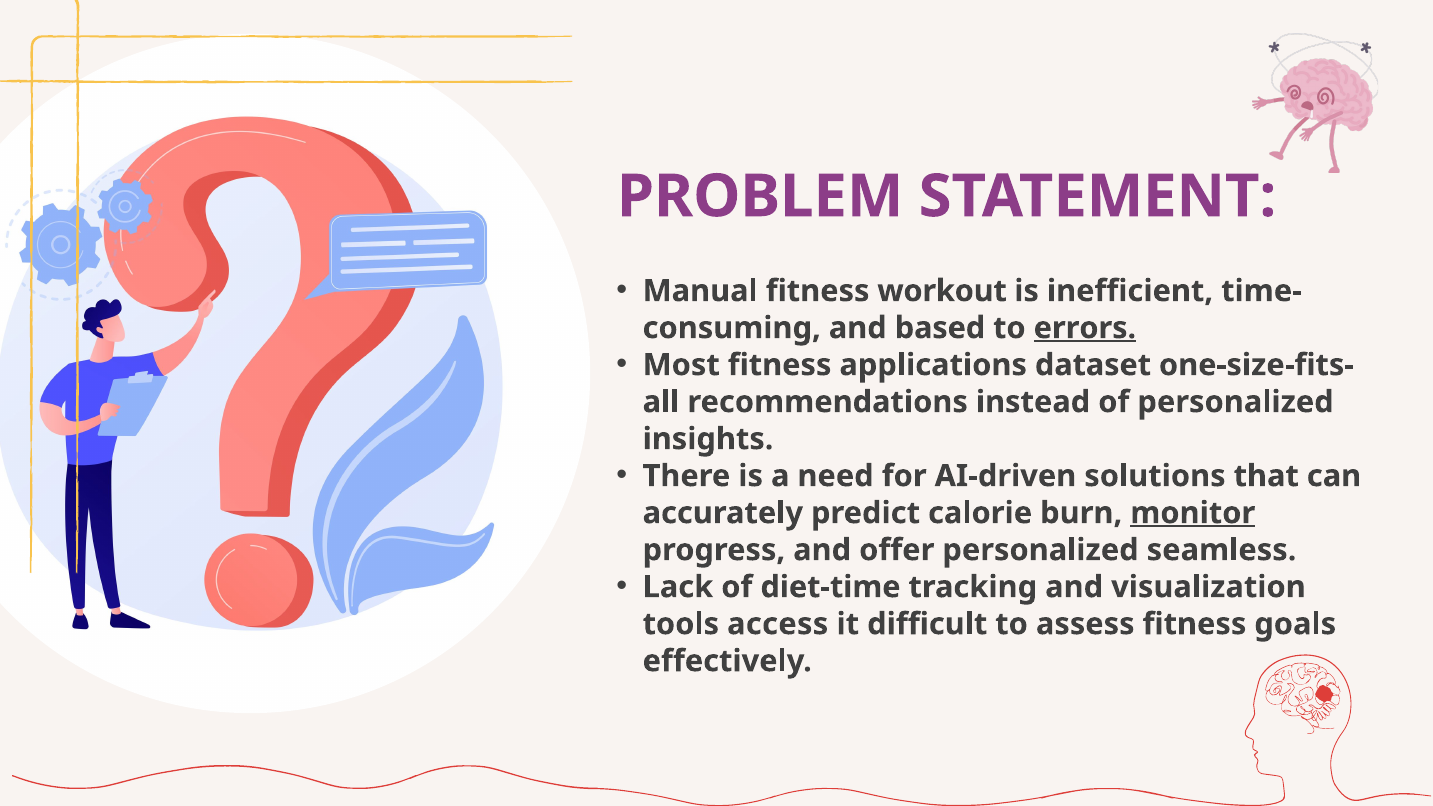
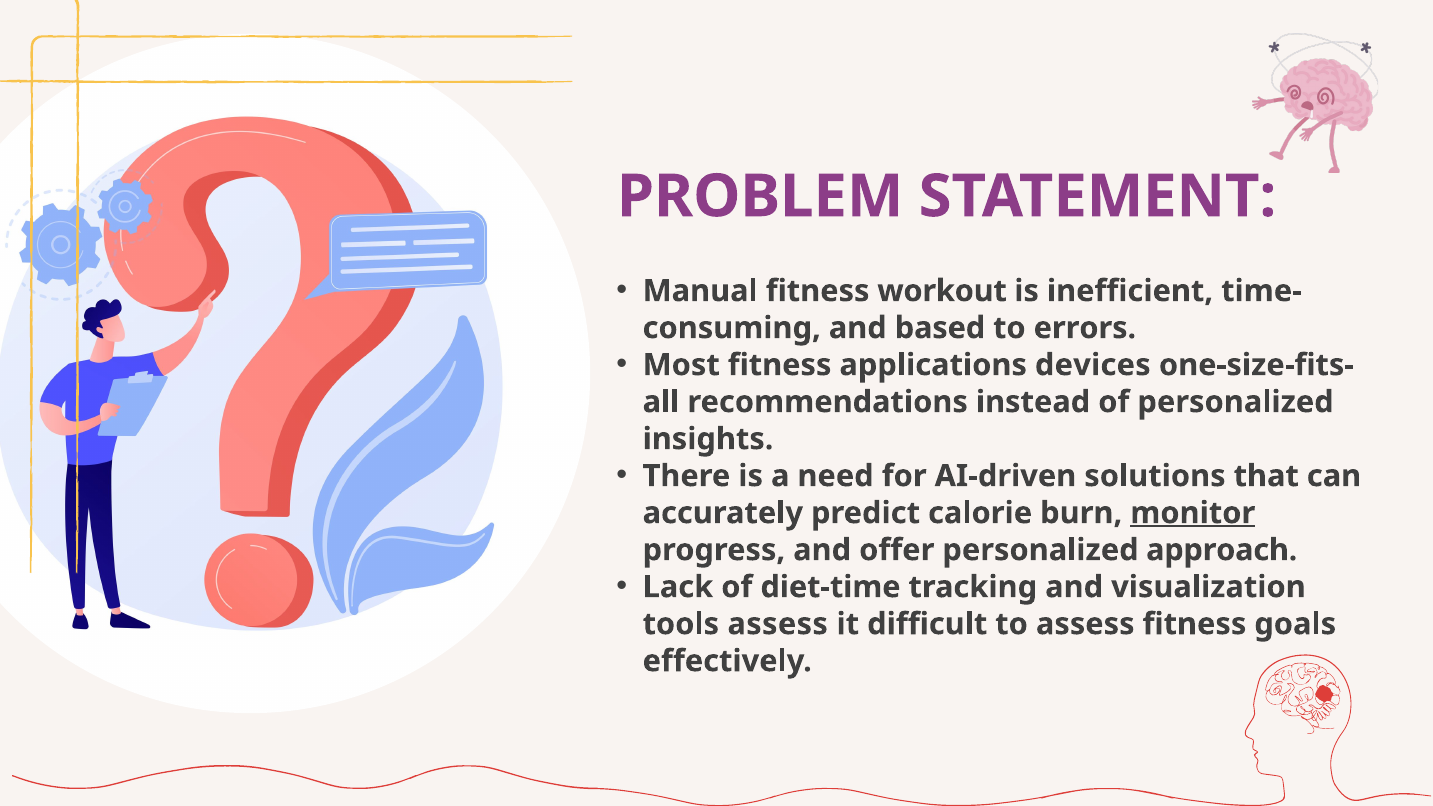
errors underline: present -> none
dataset: dataset -> devices
seamless: seamless -> approach
tools access: access -> assess
